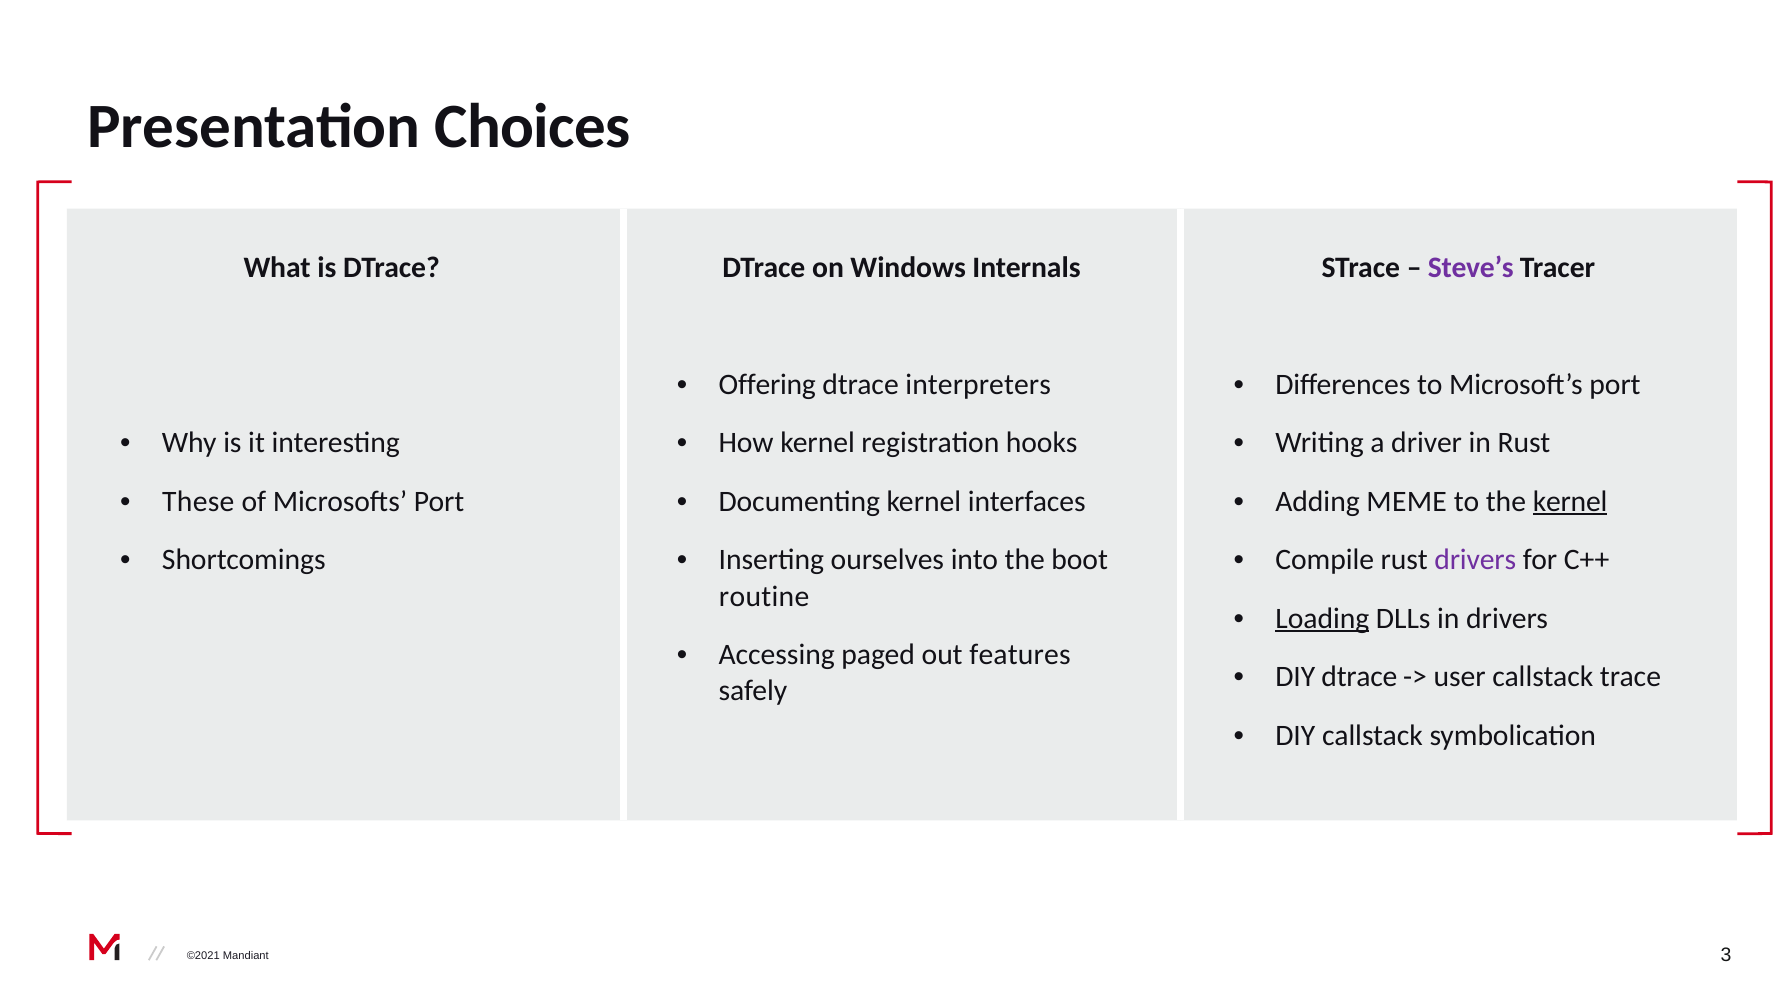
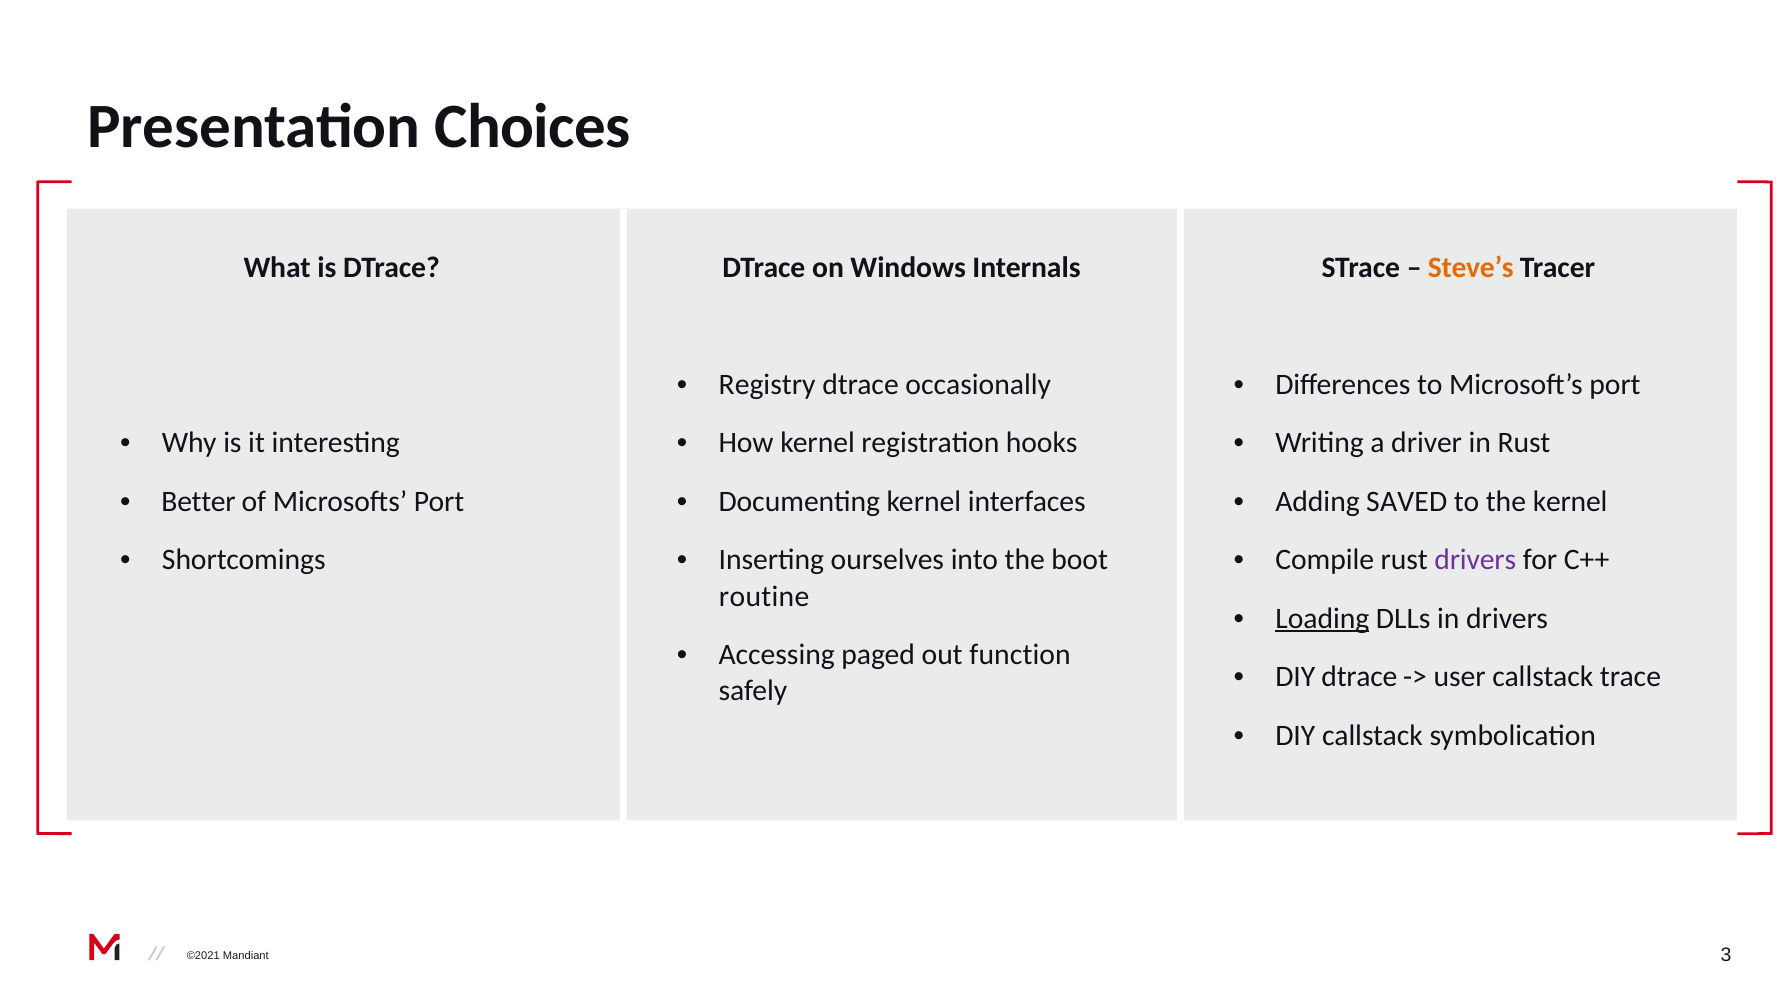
Steve’s colour: purple -> orange
Offering: Offering -> Registry
interpreters: interpreters -> occasionally
These: These -> Better
MEME: MEME -> SAVED
kernel at (1570, 501) underline: present -> none
features: features -> function
